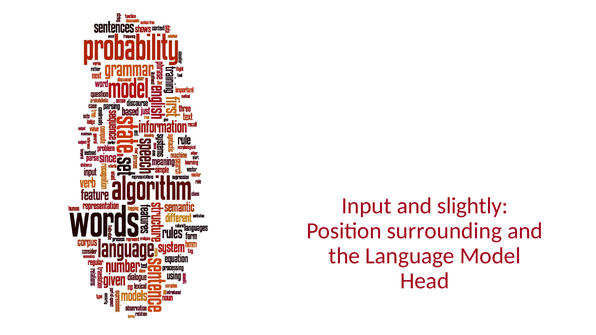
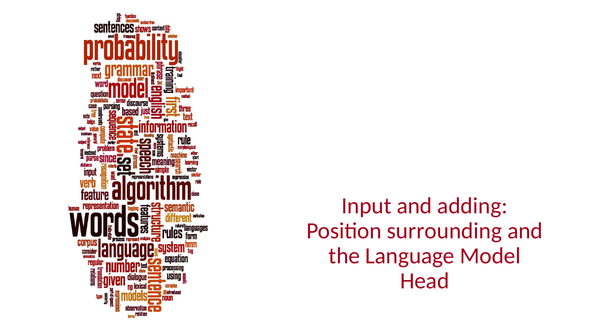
slightly: slightly -> adding
